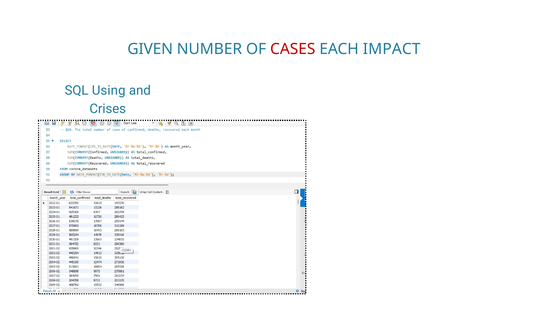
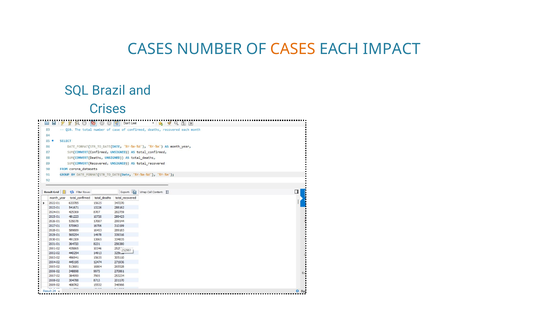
GIVEN at (150, 49): GIVEN -> CASES
CASES at (293, 49) colour: red -> orange
Using: Using -> Brazil
